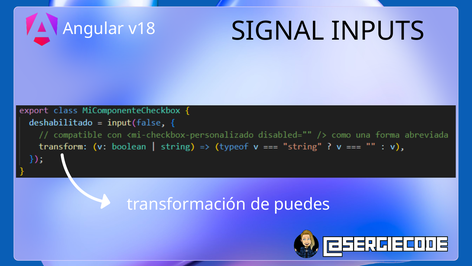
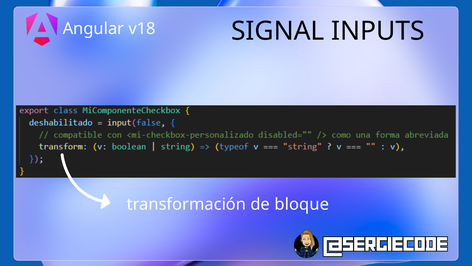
puedes: puedes -> bloque
